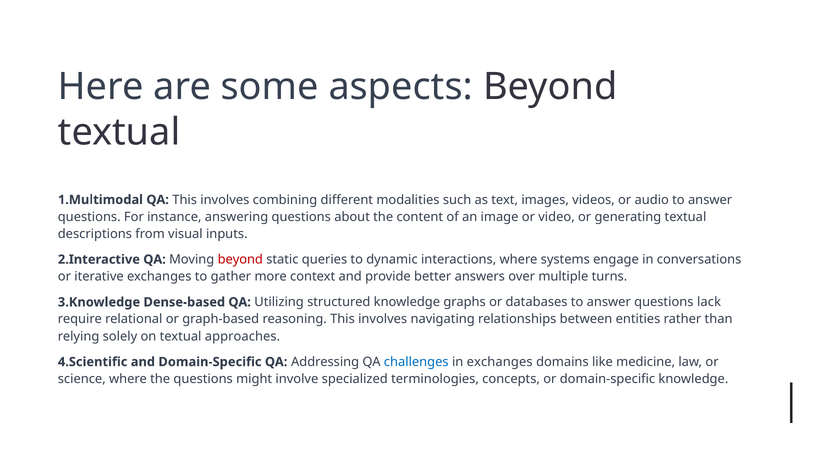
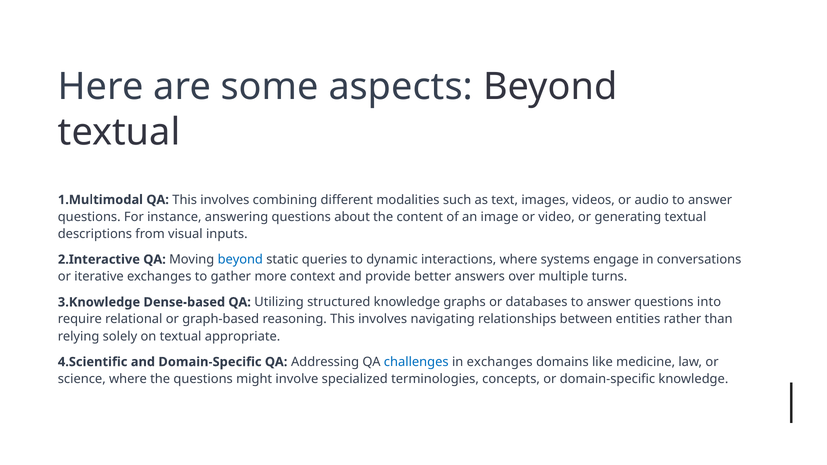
beyond at (240, 260) colour: red -> blue
lack: lack -> into
approaches: approaches -> appropriate
